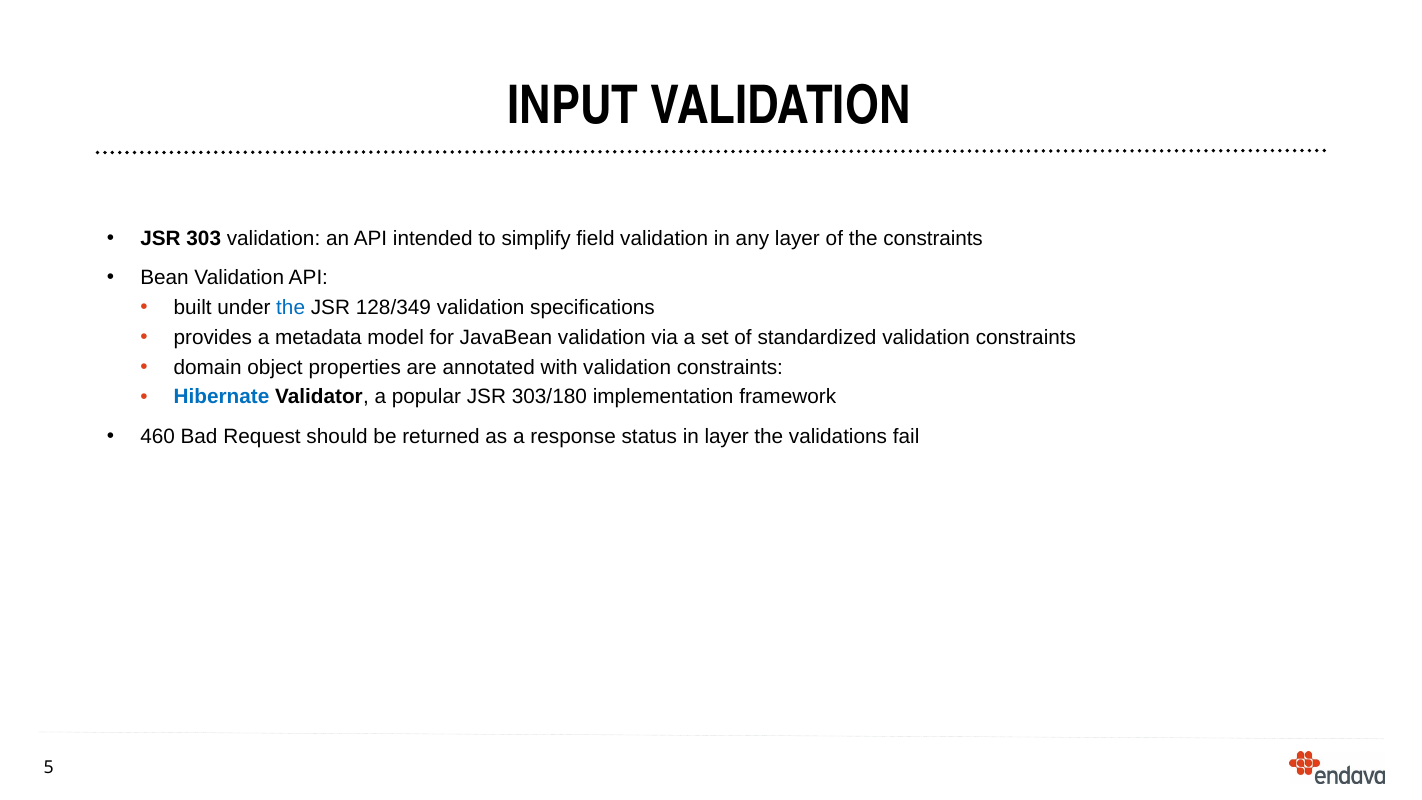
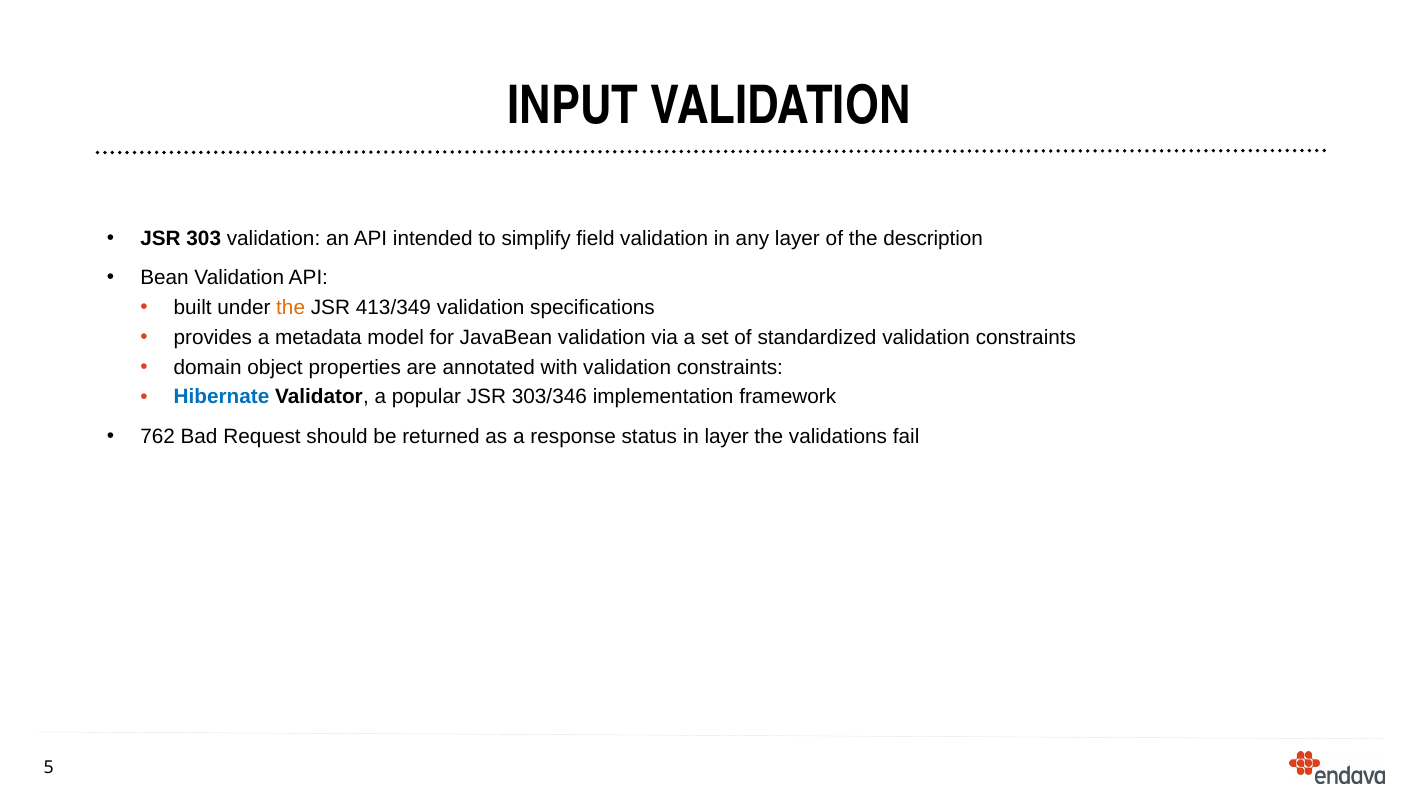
the constraints: constraints -> description
the at (291, 308) colour: blue -> orange
128/349: 128/349 -> 413/349
303/180: 303/180 -> 303/346
460: 460 -> 762
